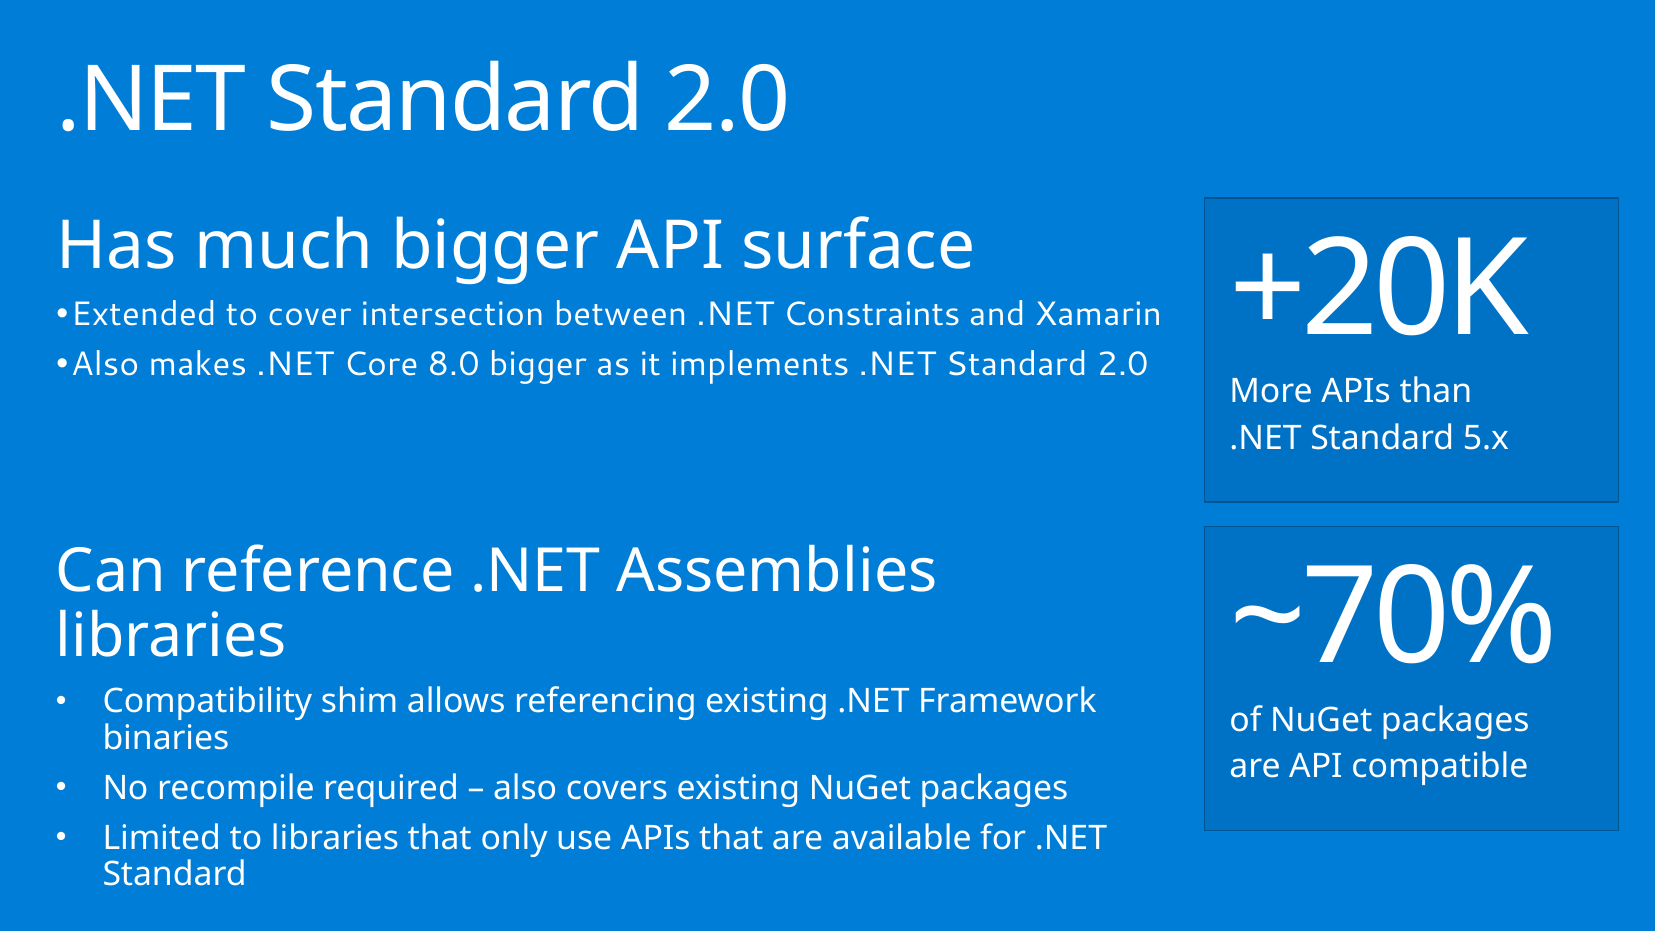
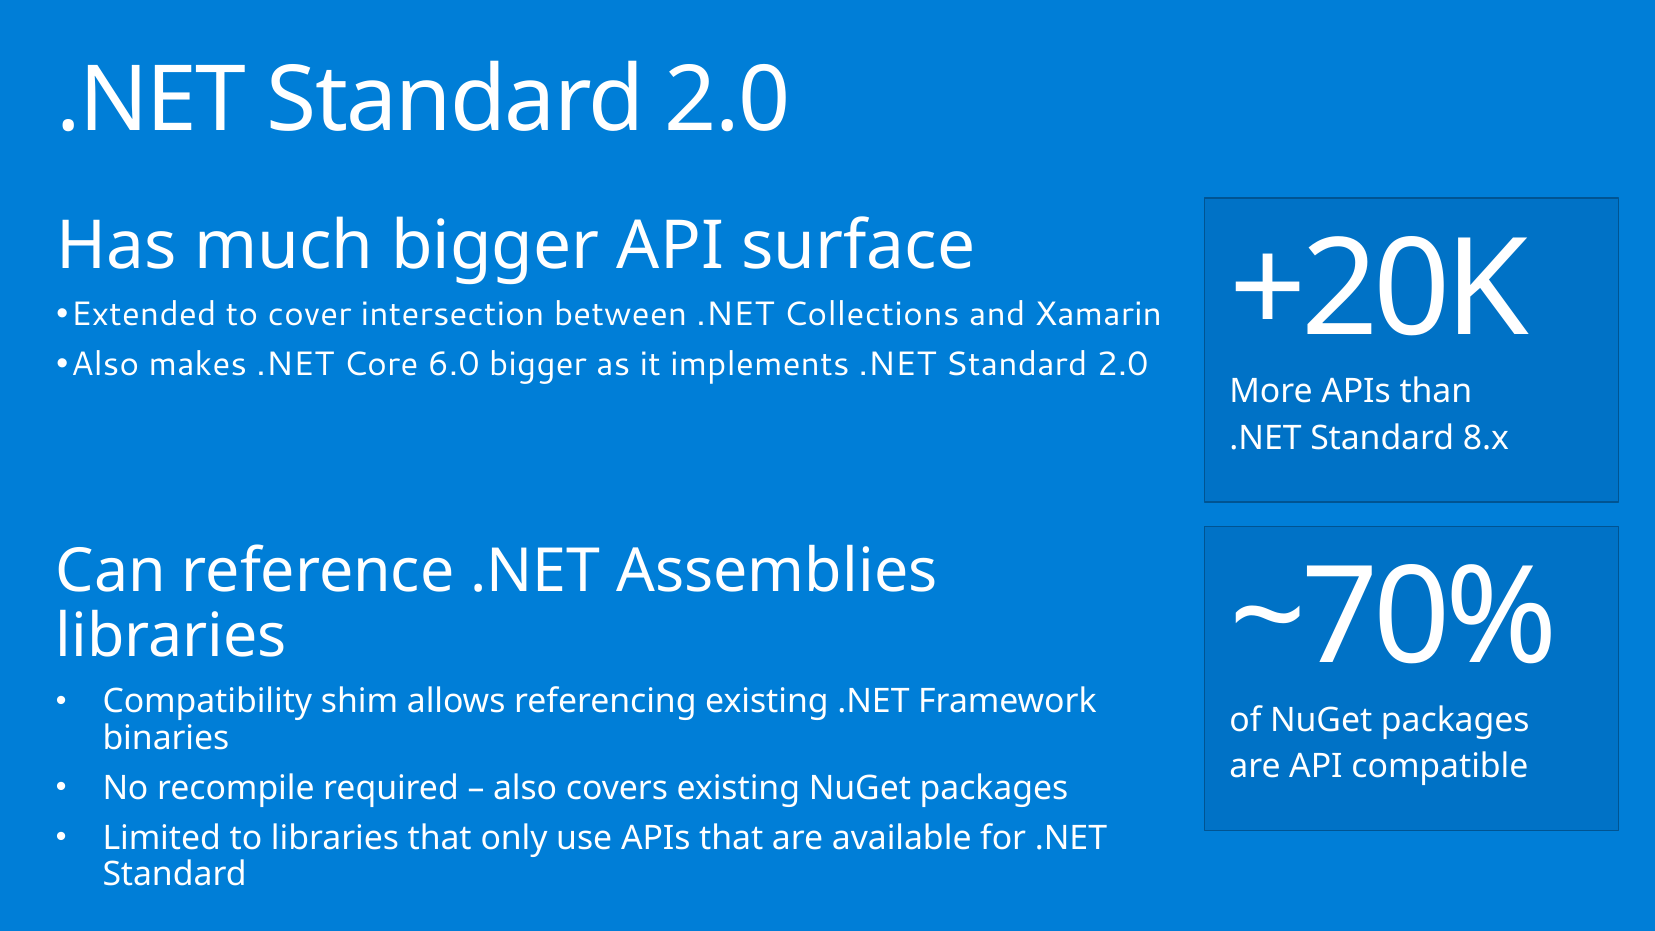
Constraints: Constraints -> Collections
8.0: 8.0 -> 6.0
5.x: 5.x -> 8.x
